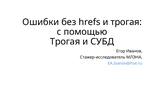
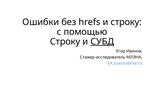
и трогая: трогая -> строку
Трогая at (65, 42): Трогая -> Строку
СУБД underline: none -> present
